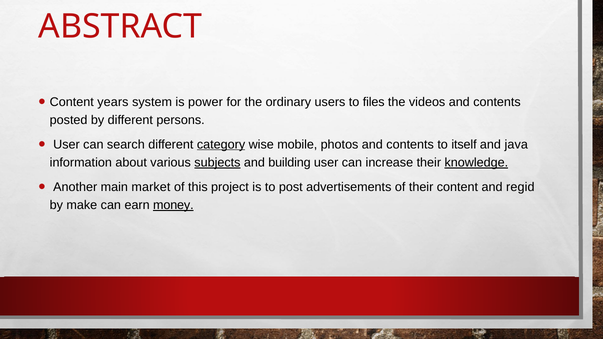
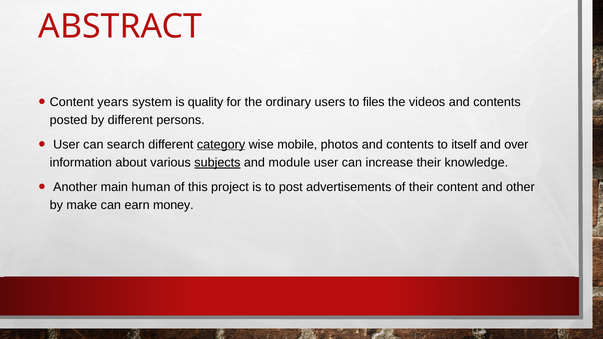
power: power -> quality
java: java -> over
building: building -> module
knowledge underline: present -> none
market: market -> human
regid: regid -> other
money underline: present -> none
